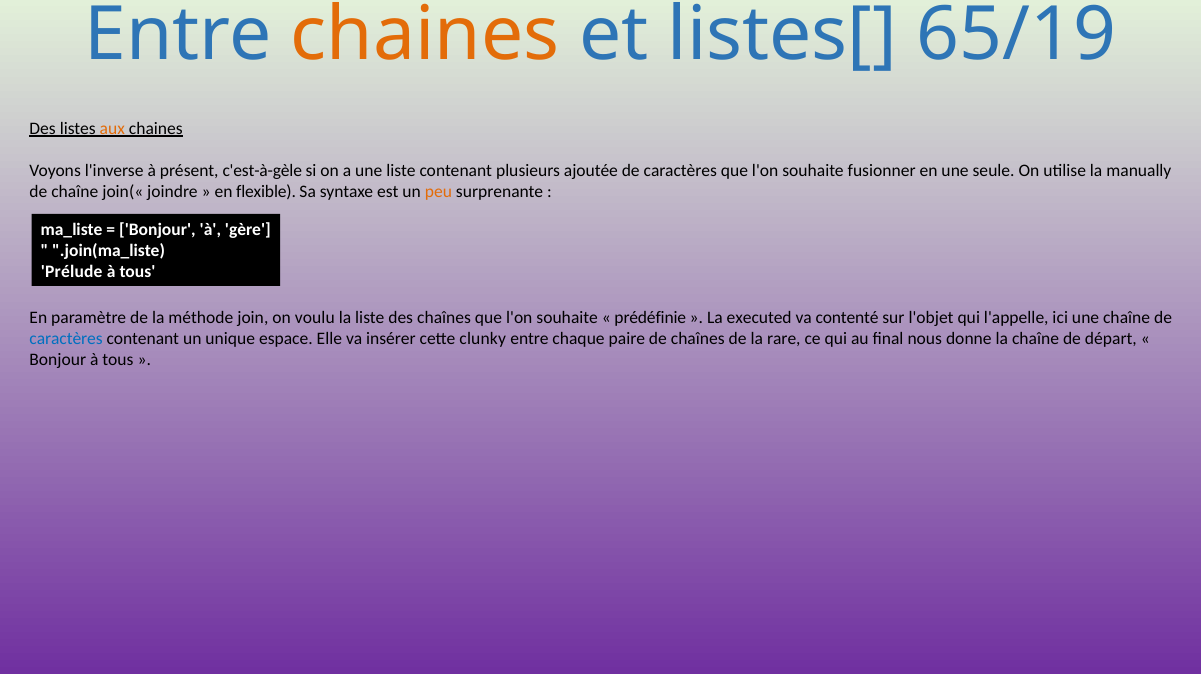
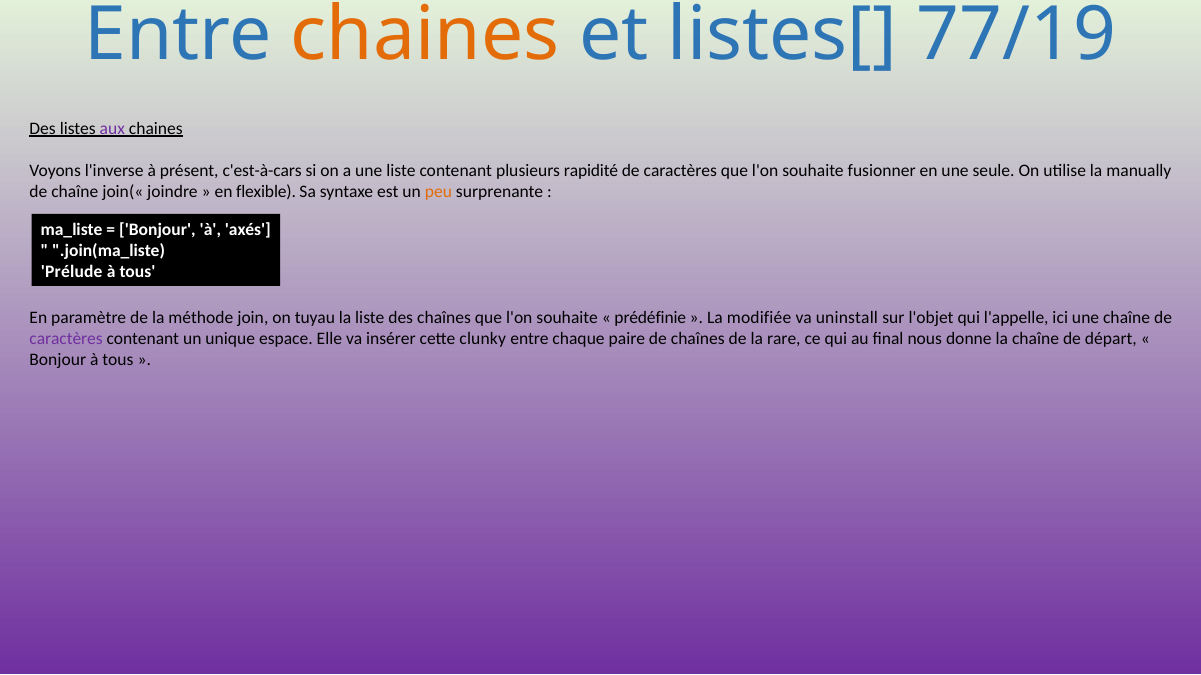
65/19: 65/19 -> 77/19
aux colour: orange -> purple
c'est-à-gèle: c'est-à-gèle -> c'est-à-cars
ajoutée: ajoutée -> rapidité
gère: gère -> axés
voulu: voulu -> tuyau
executed: executed -> modifiée
contenté: contenté -> uninstall
caractères at (66, 339) colour: blue -> purple
